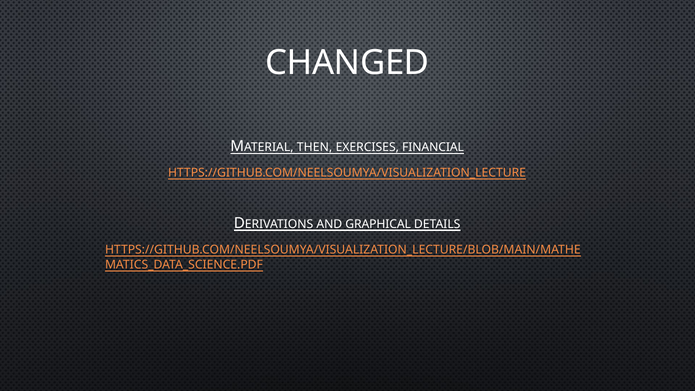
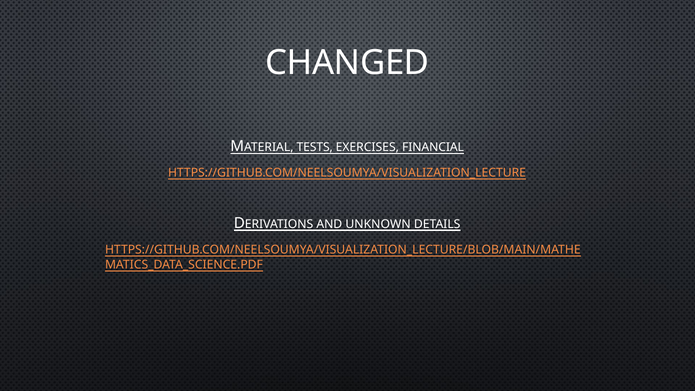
THEN: THEN -> TESTS
GRAPHICAL: GRAPHICAL -> UNKNOWN
